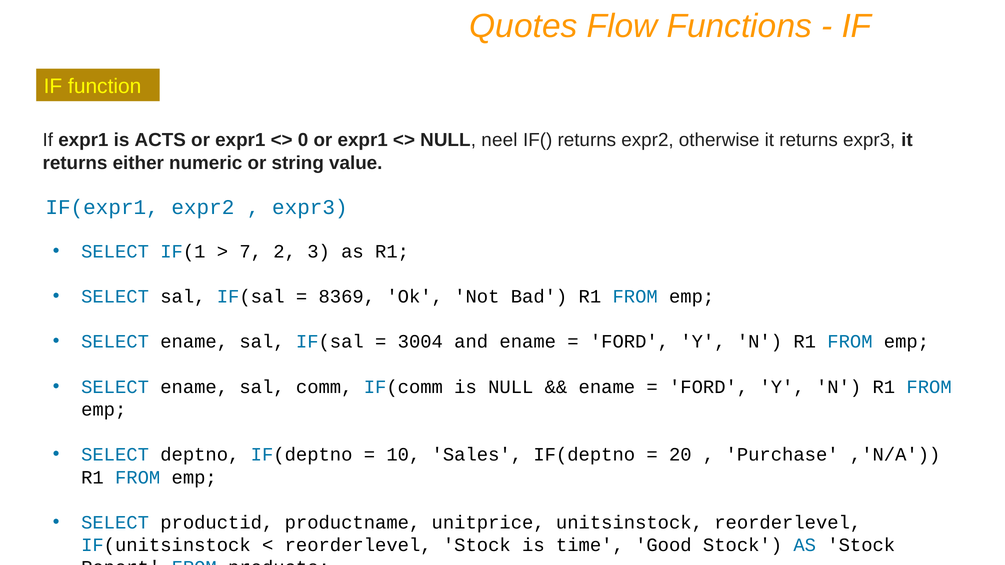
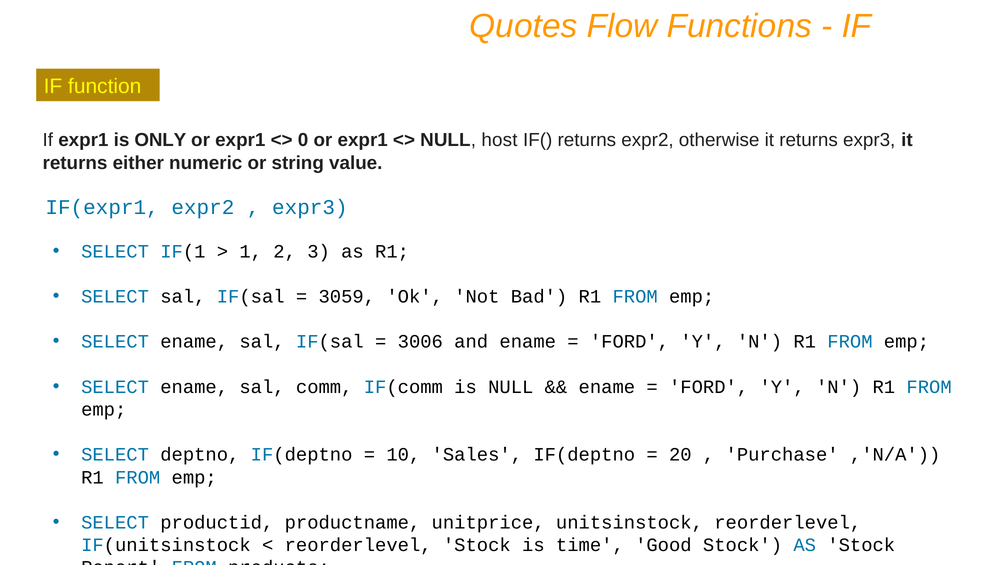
ACTS: ACTS -> ONLY
neel: neel -> host
7: 7 -> 1
8369: 8369 -> 3059
3004: 3004 -> 3006
